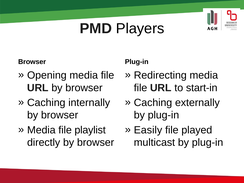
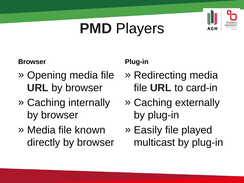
start-in: start-in -> card-in
playlist: playlist -> known
